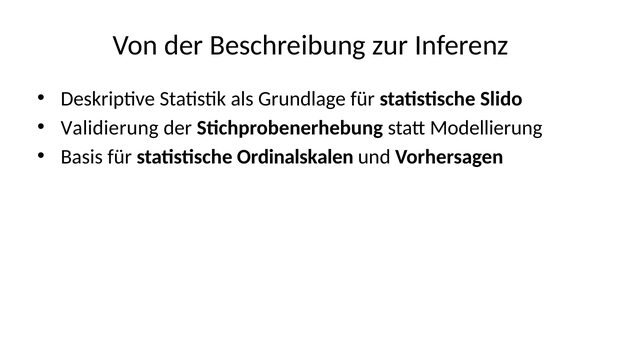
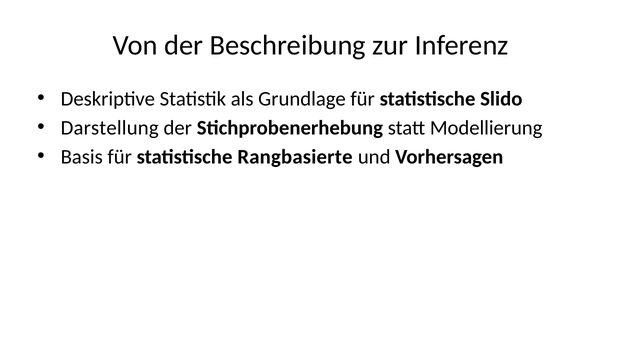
Validierung: Validierung -> Darstellung
Ordinalskalen: Ordinalskalen -> Rangbasierte
